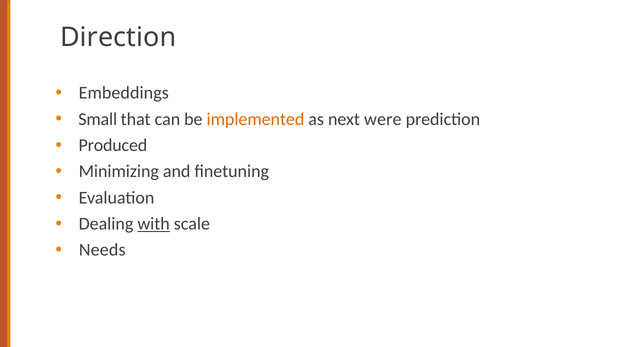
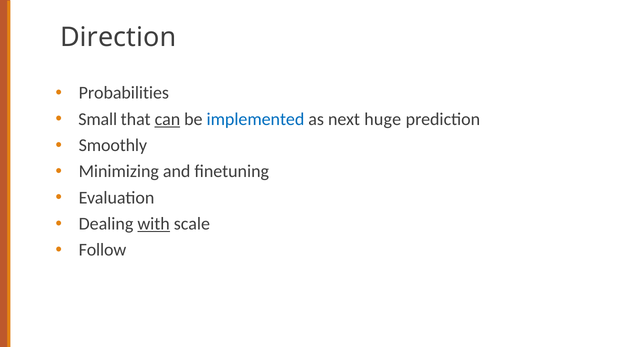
Embeddings: Embeddings -> Probabilities
can underline: none -> present
implemented colour: orange -> blue
were: were -> huge
Produced: Produced -> Smoothly
Needs: Needs -> Follow
